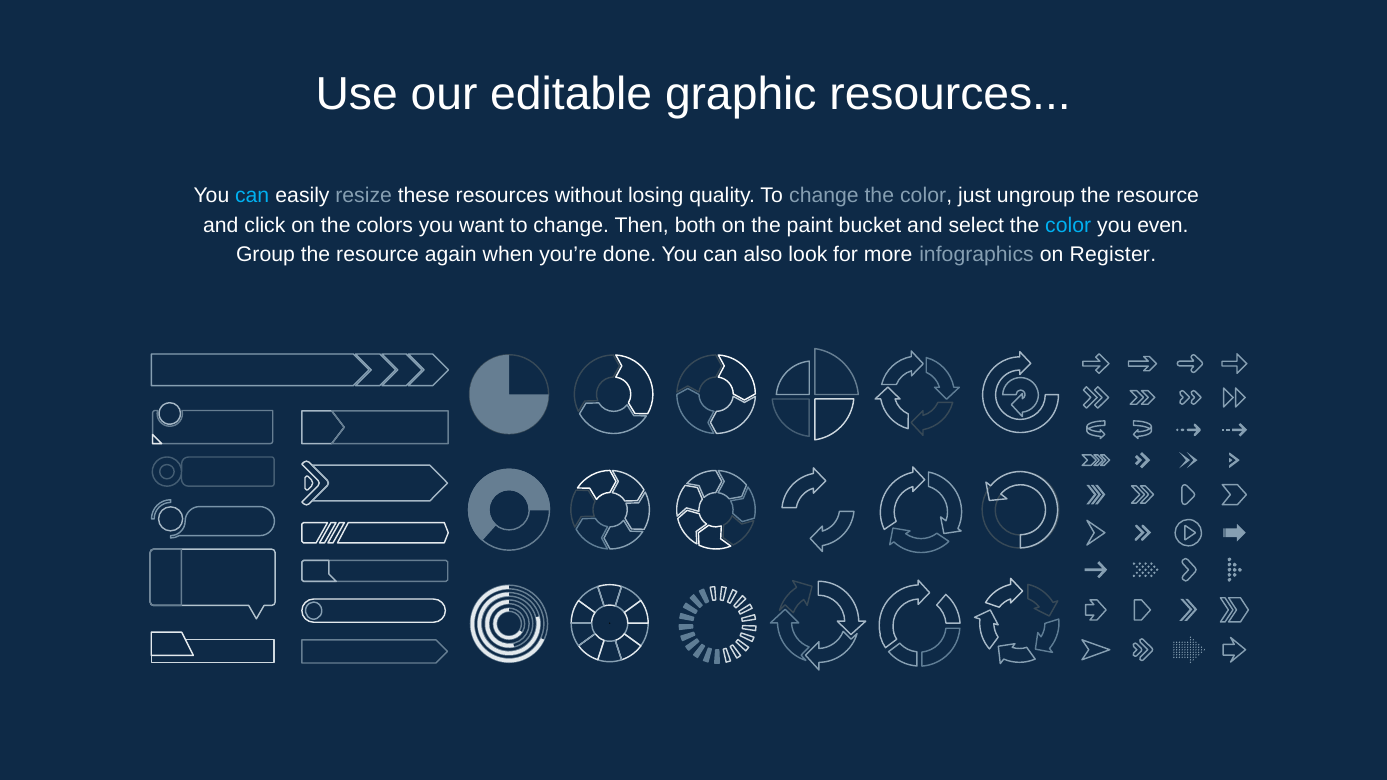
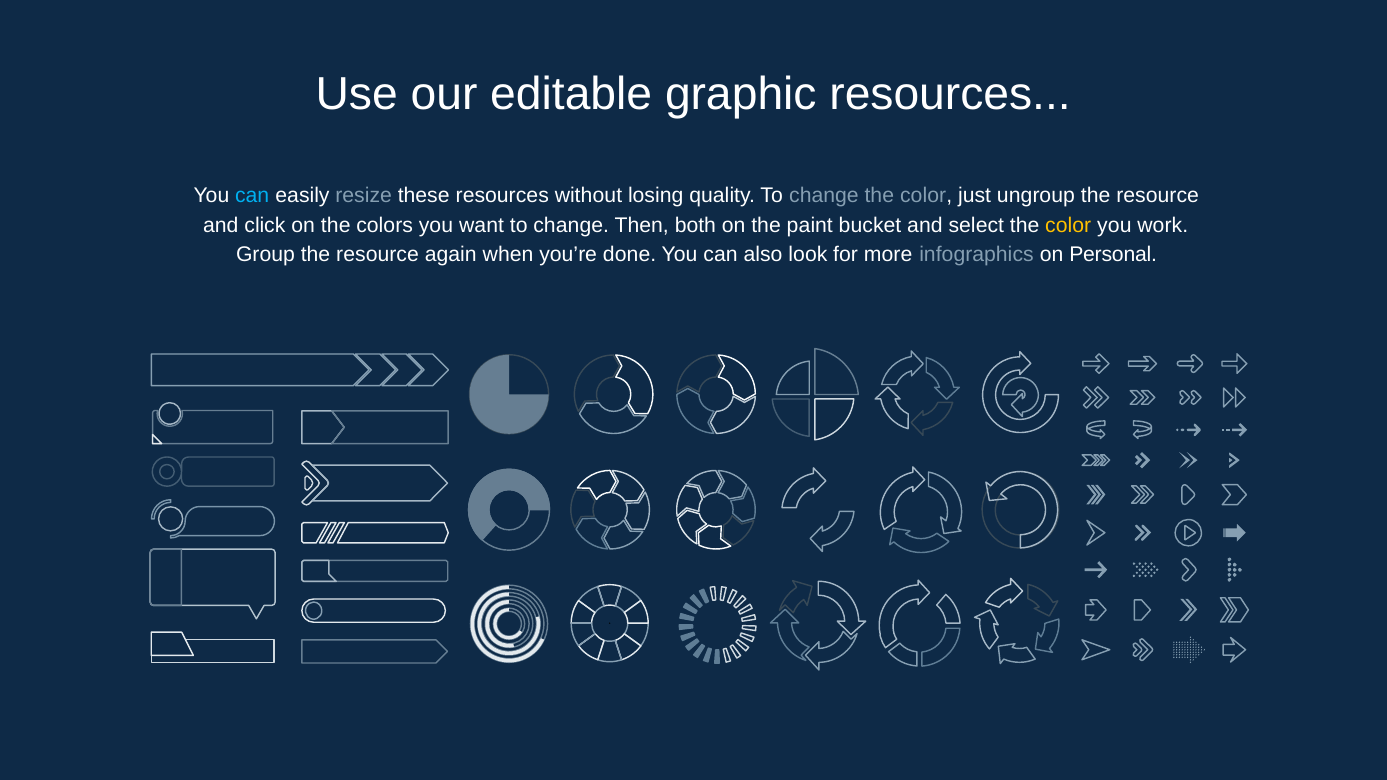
color at (1068, 225) colour: light blue -> yellow
even: even -> work
Register: Register -> Personal
